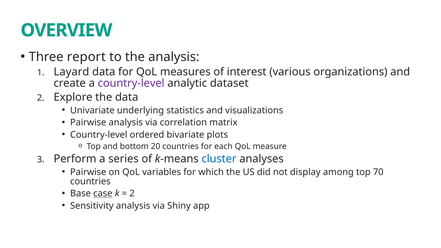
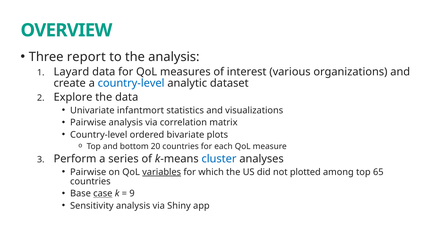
country-level at (131, 83) colour: purple -> blue
underlying: underlying -> infantmort
variables underline: none -> present
display: display -> plotted
70: 70 -> 65
2 at (132, 194): 2 -> 9
